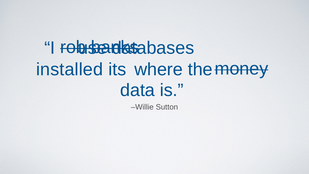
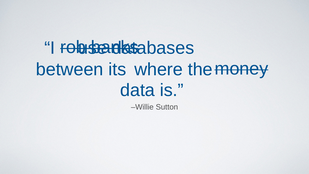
installed: installed -> between
